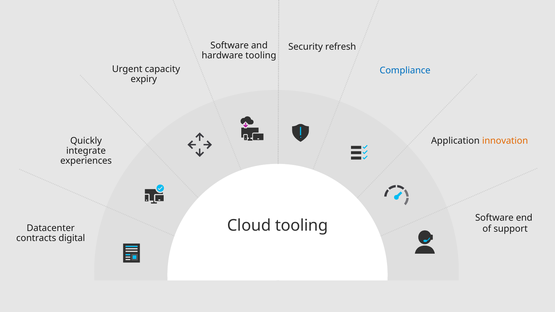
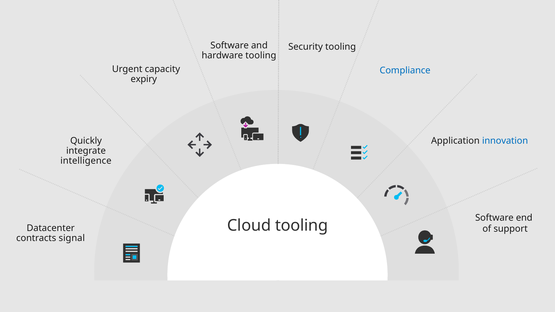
Security refresh: refresh -> tooling
innovation colour: orange -> blue
experiences: experiences -> intelligence
digital: digital -> signal
